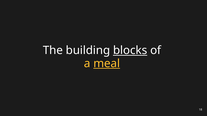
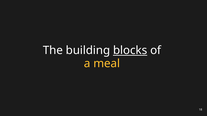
meal underline: present -> none
